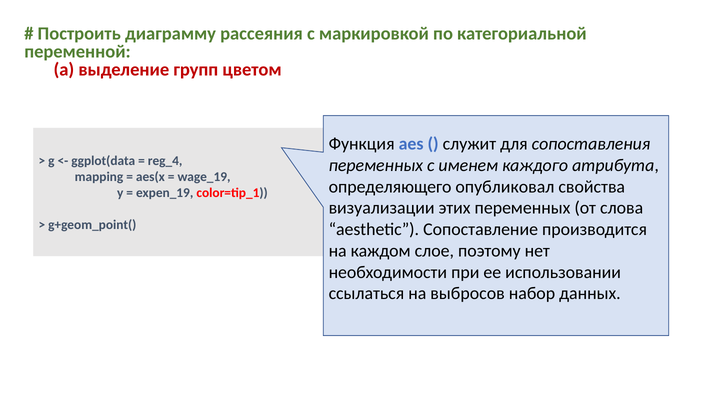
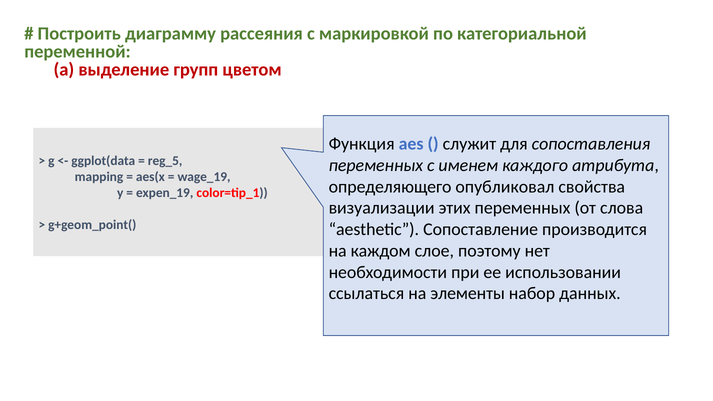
reg_4: reg_4 -> reg_5
выбросов: выбросов -> элементы
